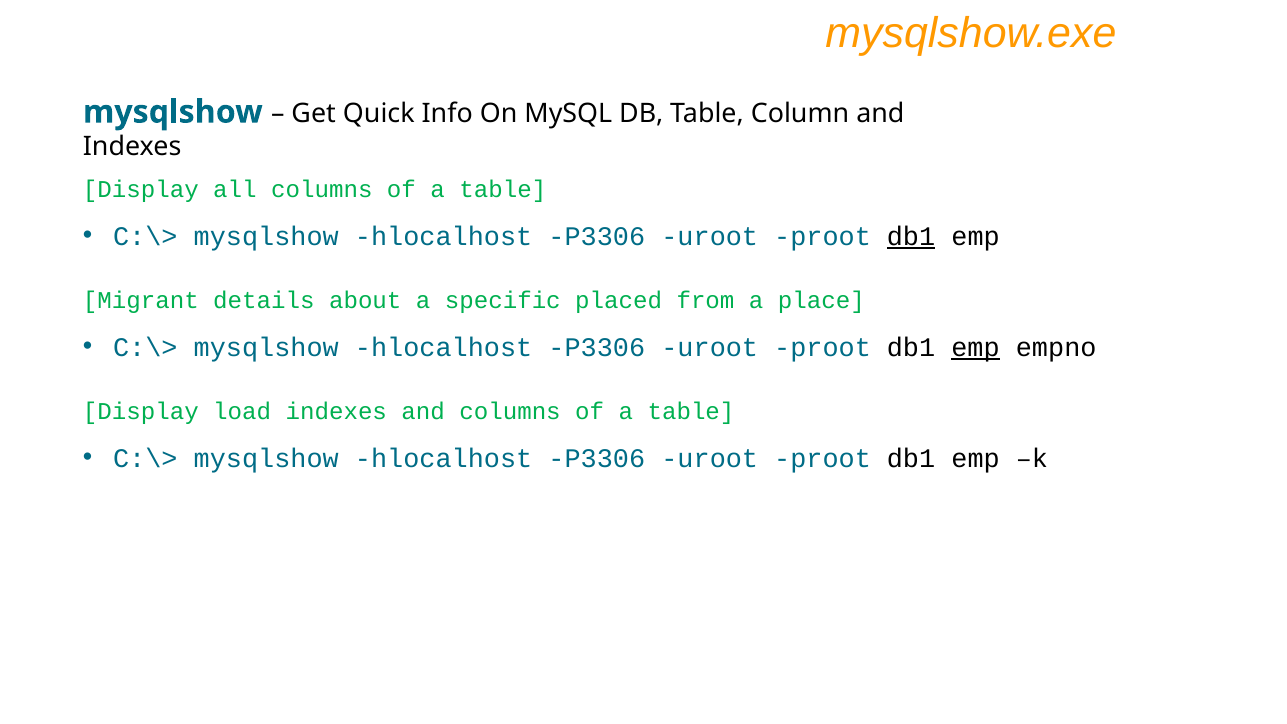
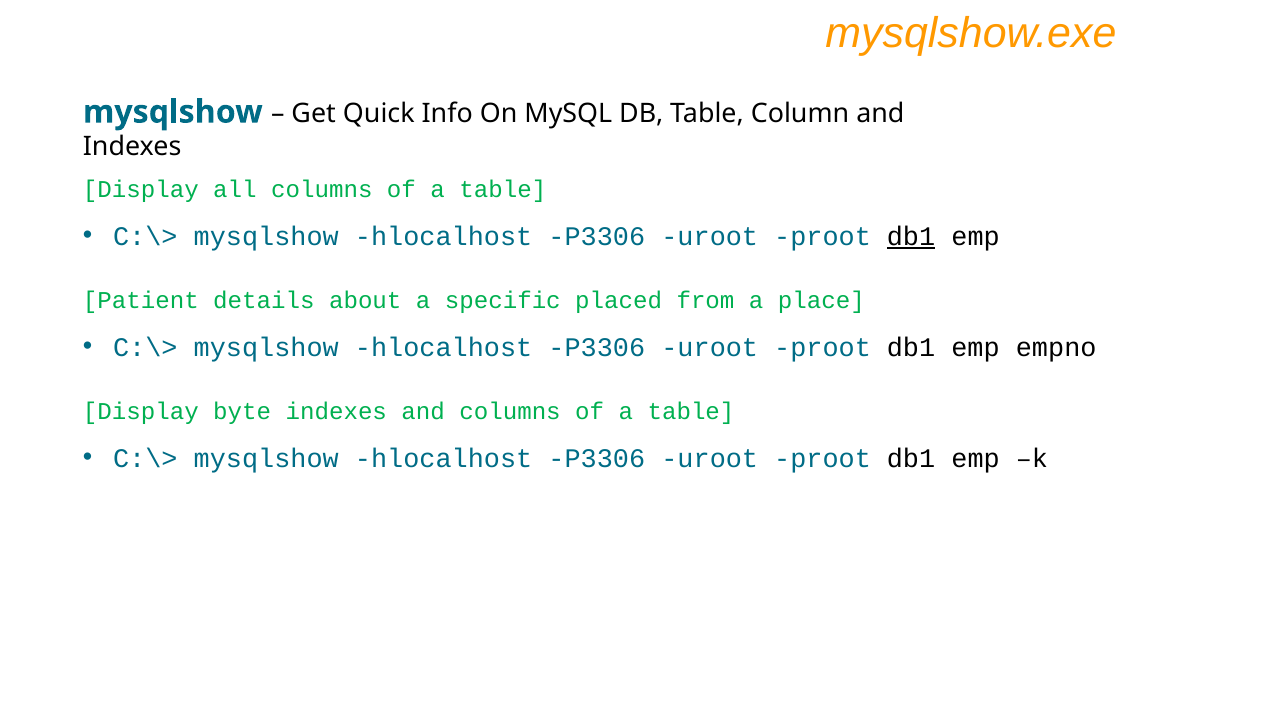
Migrant: Migrant -> Patient
emp at (975, 347) underline: present -> none
load: load -> byte
